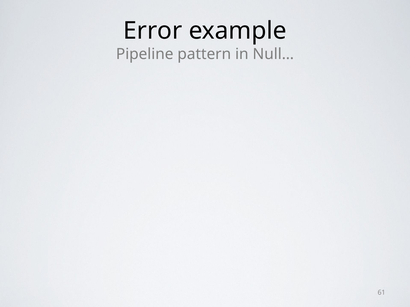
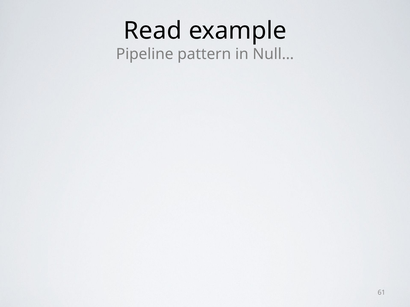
Error: Error -> Read
